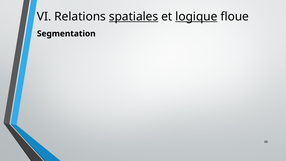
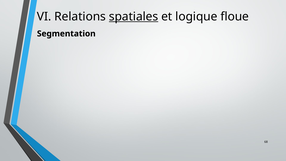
logique underline: present -> none
